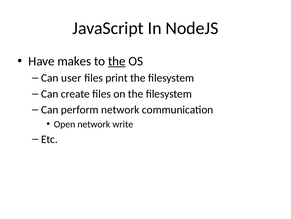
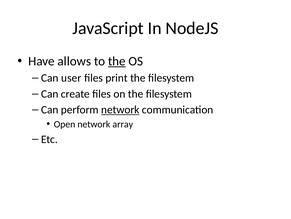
makes: makes -> allows
network at (120, 109) underline: none -> present
write: write -> array
